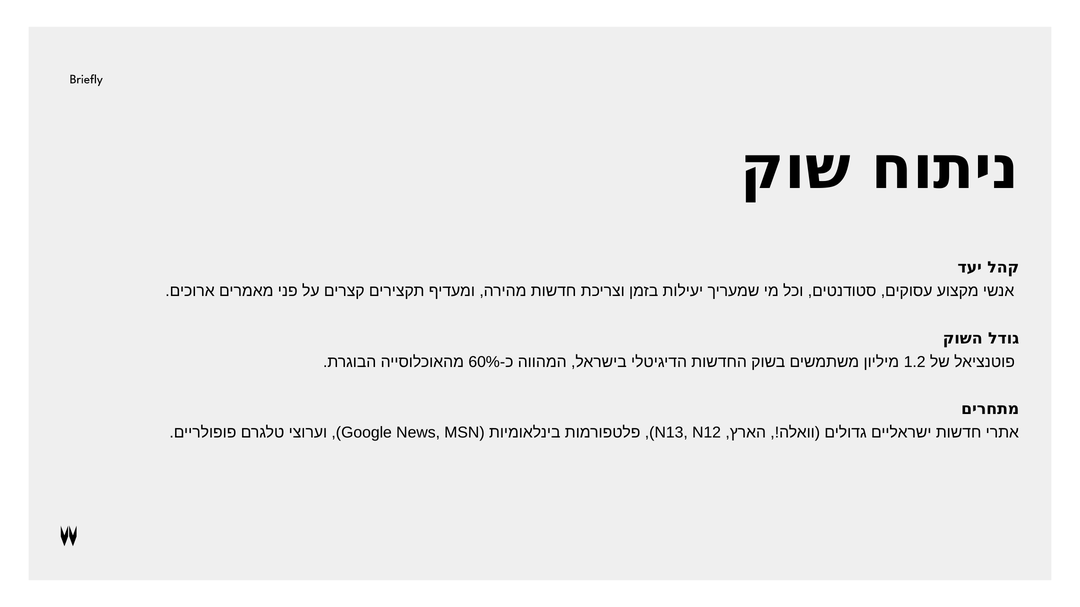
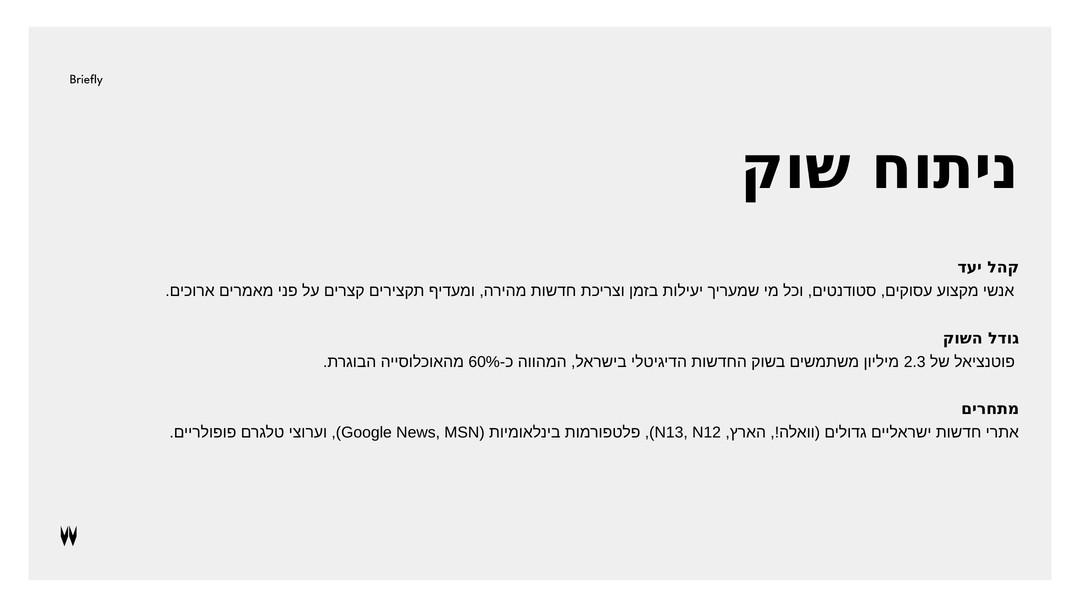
1.2: 1.2 -> 2.3
